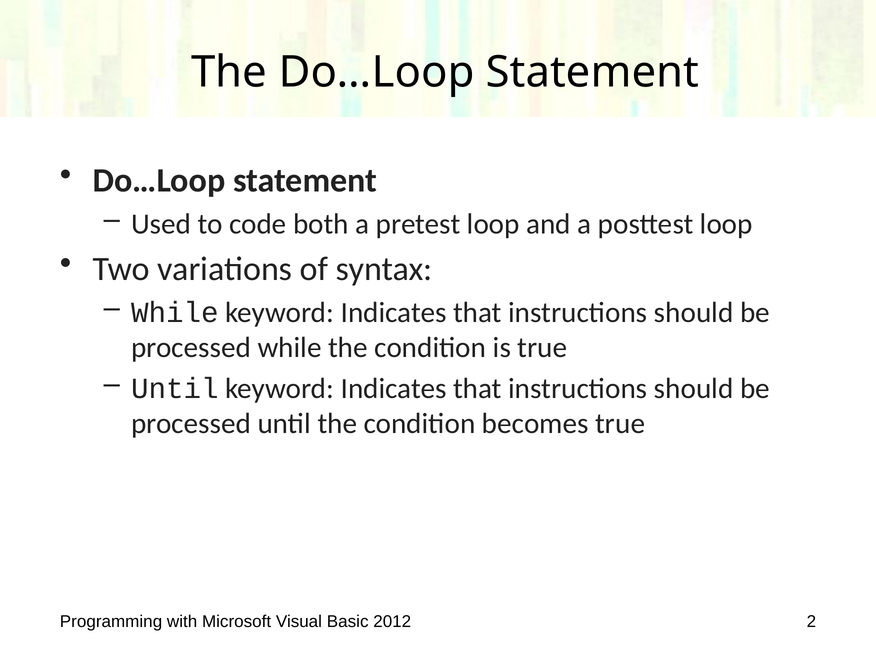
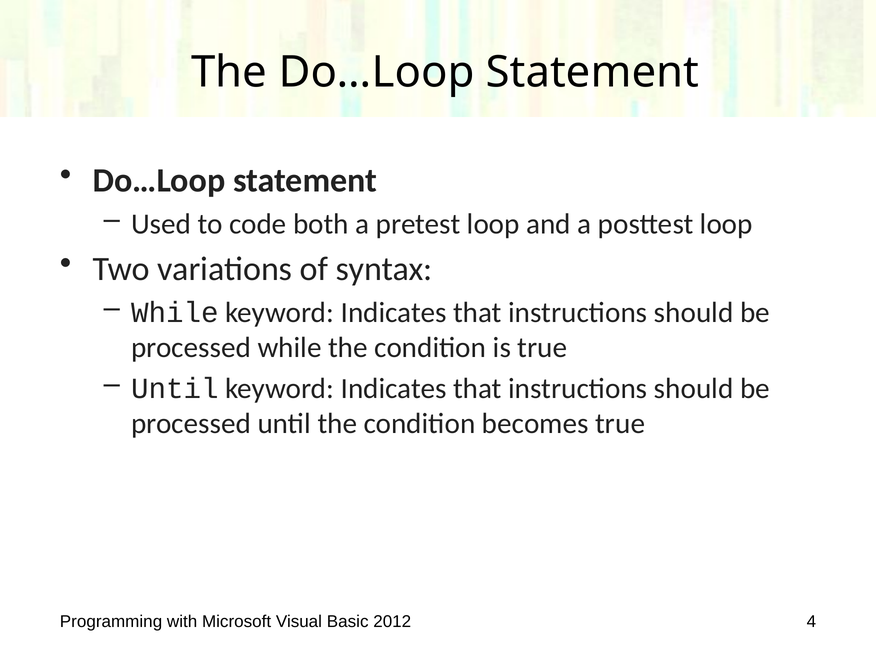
2: 2 -> 4
